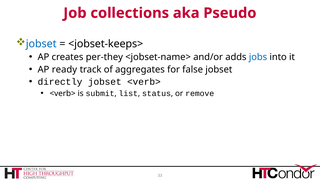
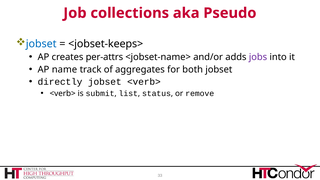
per-they: per-they -> per-attrs
jobs colour: blue -> purple
ready: ready -> name
false: false -> both
